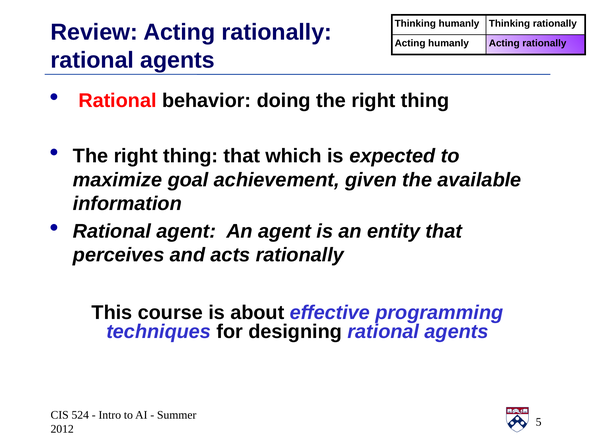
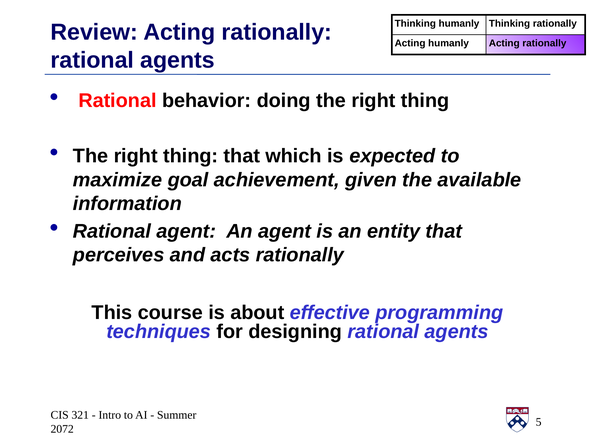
524: 524 -> 321
2012: 2012 -> 2072
